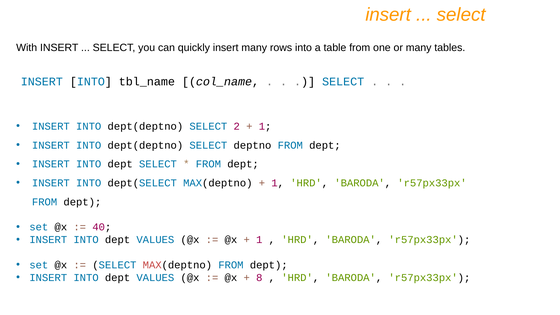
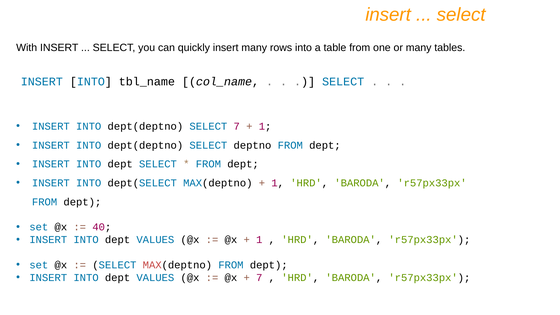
SELECT 2: 2 -> 7
8 at (259, 278): 8 -> 7
